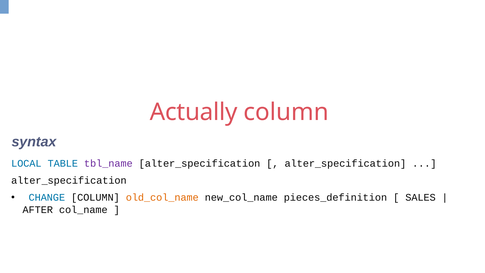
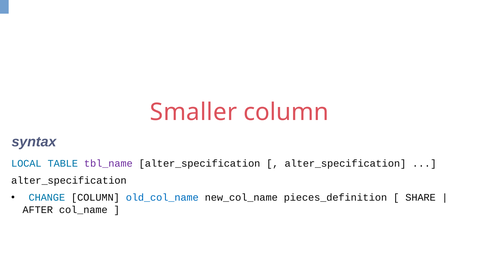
Actually: Actually -> Smaller
old_col_name colour: orange -> blue
SALES: SALES -> SHARE
